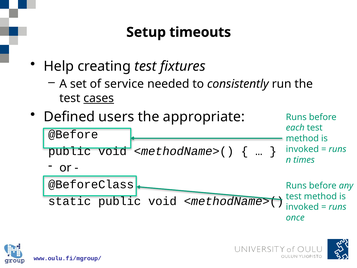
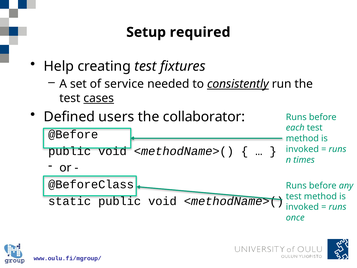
timeouts: timeouts -> required
consistently underline: none -> present
appropriate: appropriate -> collaborator
